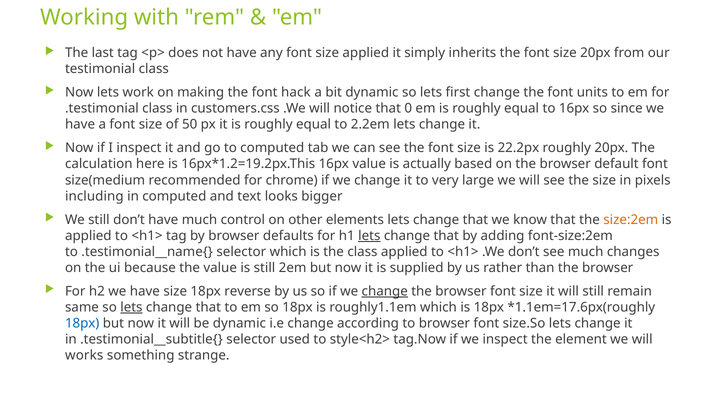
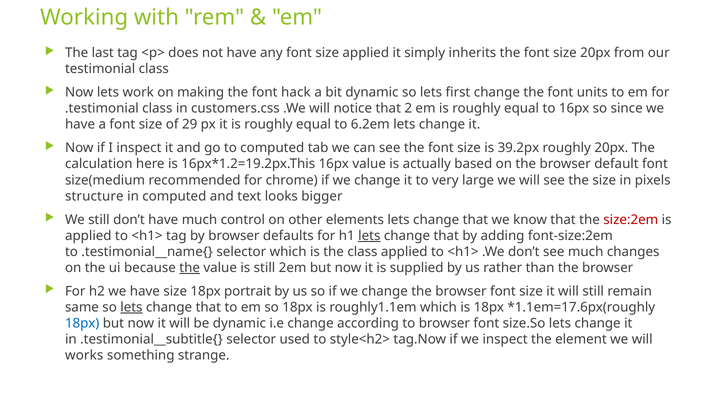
0: 0 -> 2
50: 50 -> 29
2.2em: 2.2em -> 6.2em
22.2px: 22.2px -> 39.2px
including: including -> structure
size:2em colour: orange -> red
the at (190, 268) underline: none -> present
reverse: reverse -> portrait
change at (385, 291) underline: present -> none
